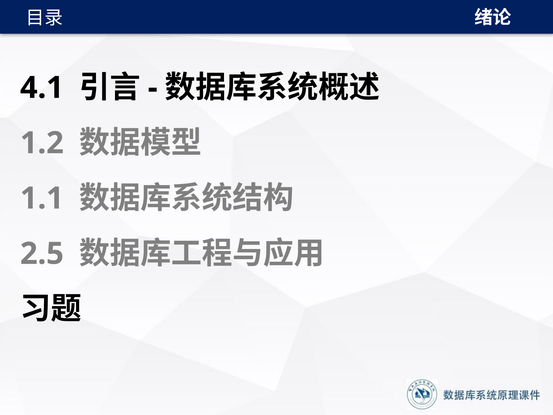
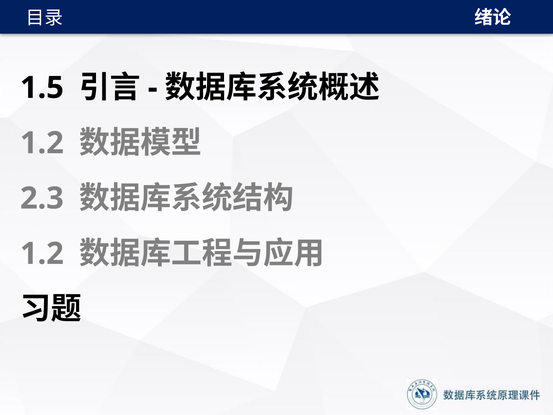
4.1: 4.1 -> 1.5
1.1: 1.1 -> 2.3
2.5 at (42, 254): 2.5 -> 1.2
